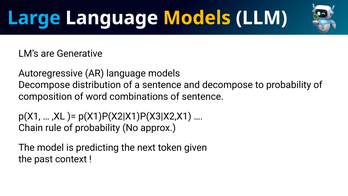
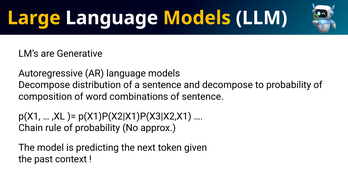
Large colour: light blue -> yellow
